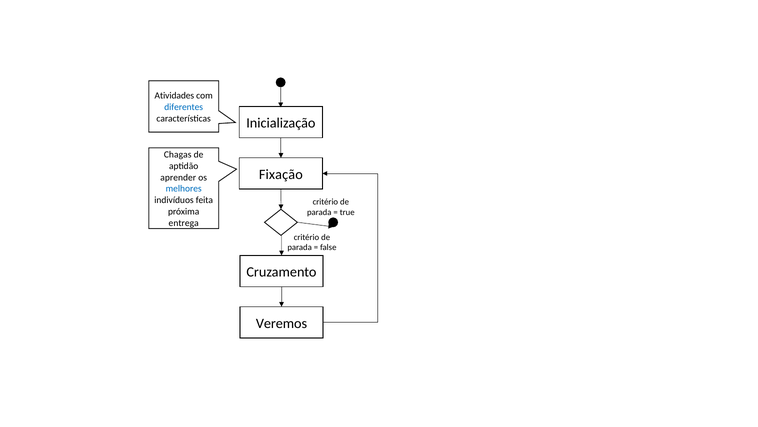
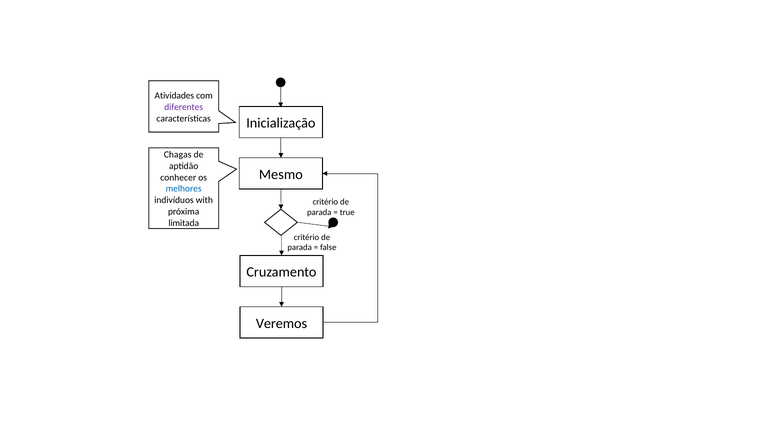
diferentes colour: blue -> purple
Fixação: Fixação -> Mesmo
aprender: aprender -> conhecer
feita: feita -> with
entrega: entrega -> limitada
